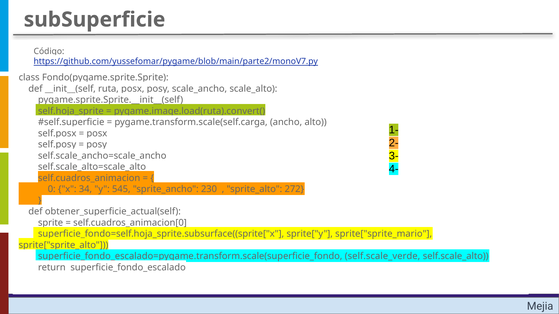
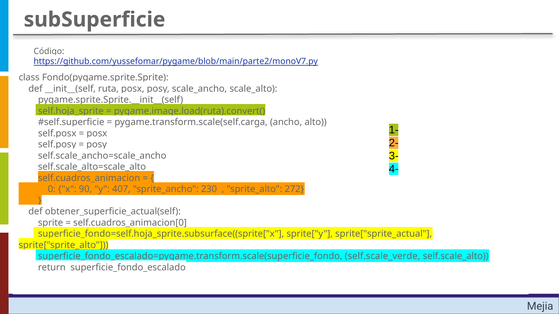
34: 34 -> 90
545: 545 -> 407
sprite["sprite_mario: sprite["sprite_mario -> sprite["sprite_actual
